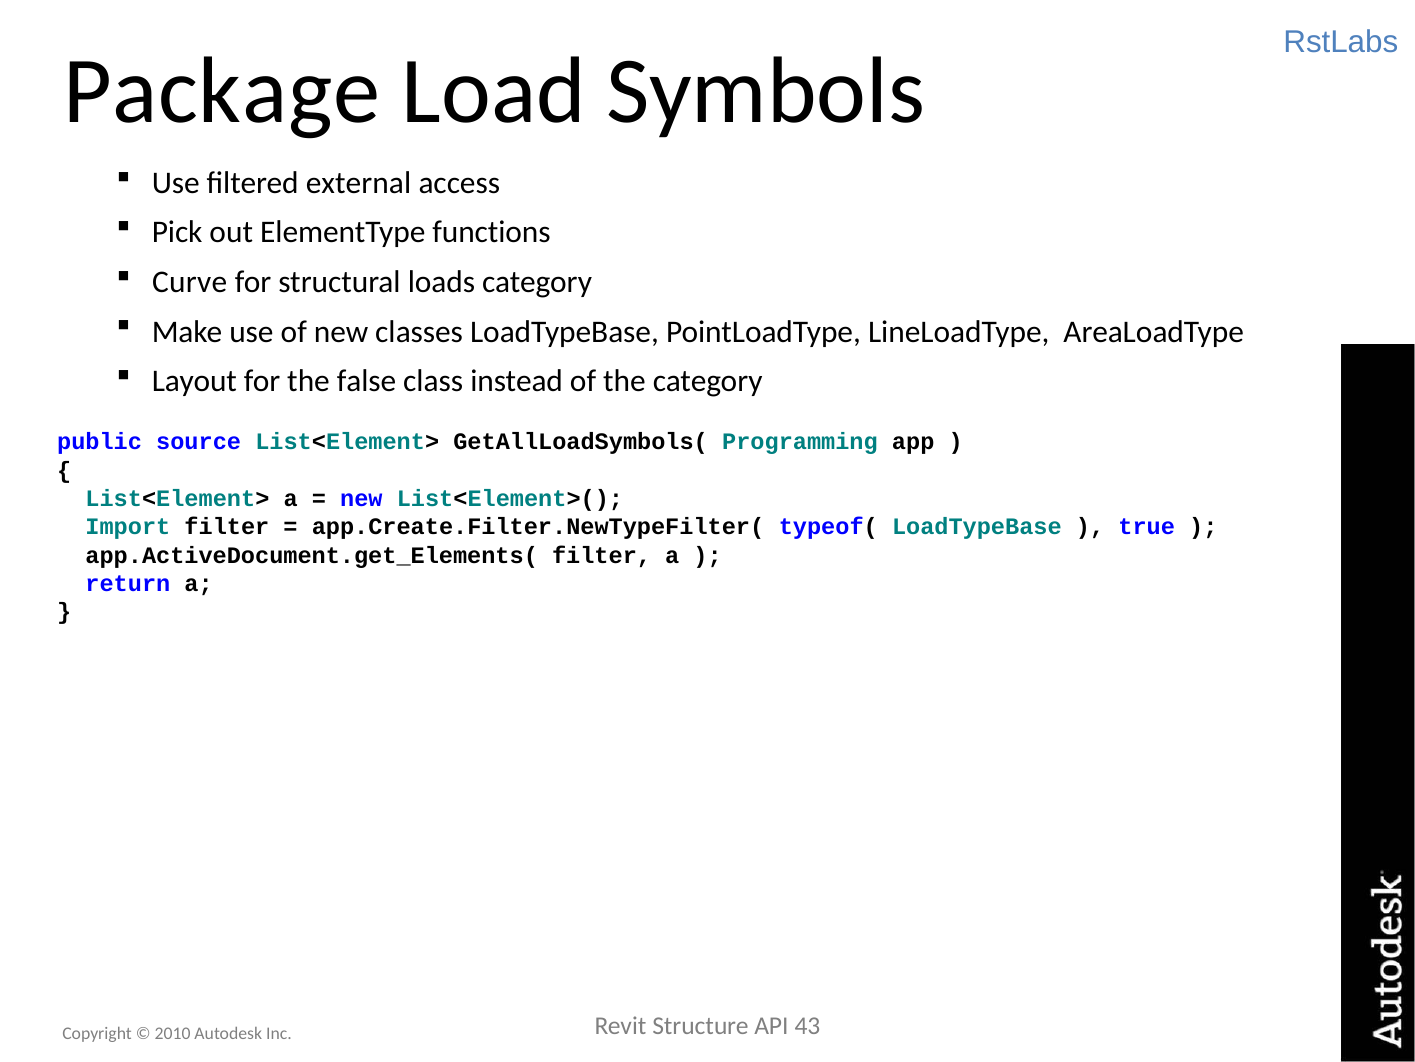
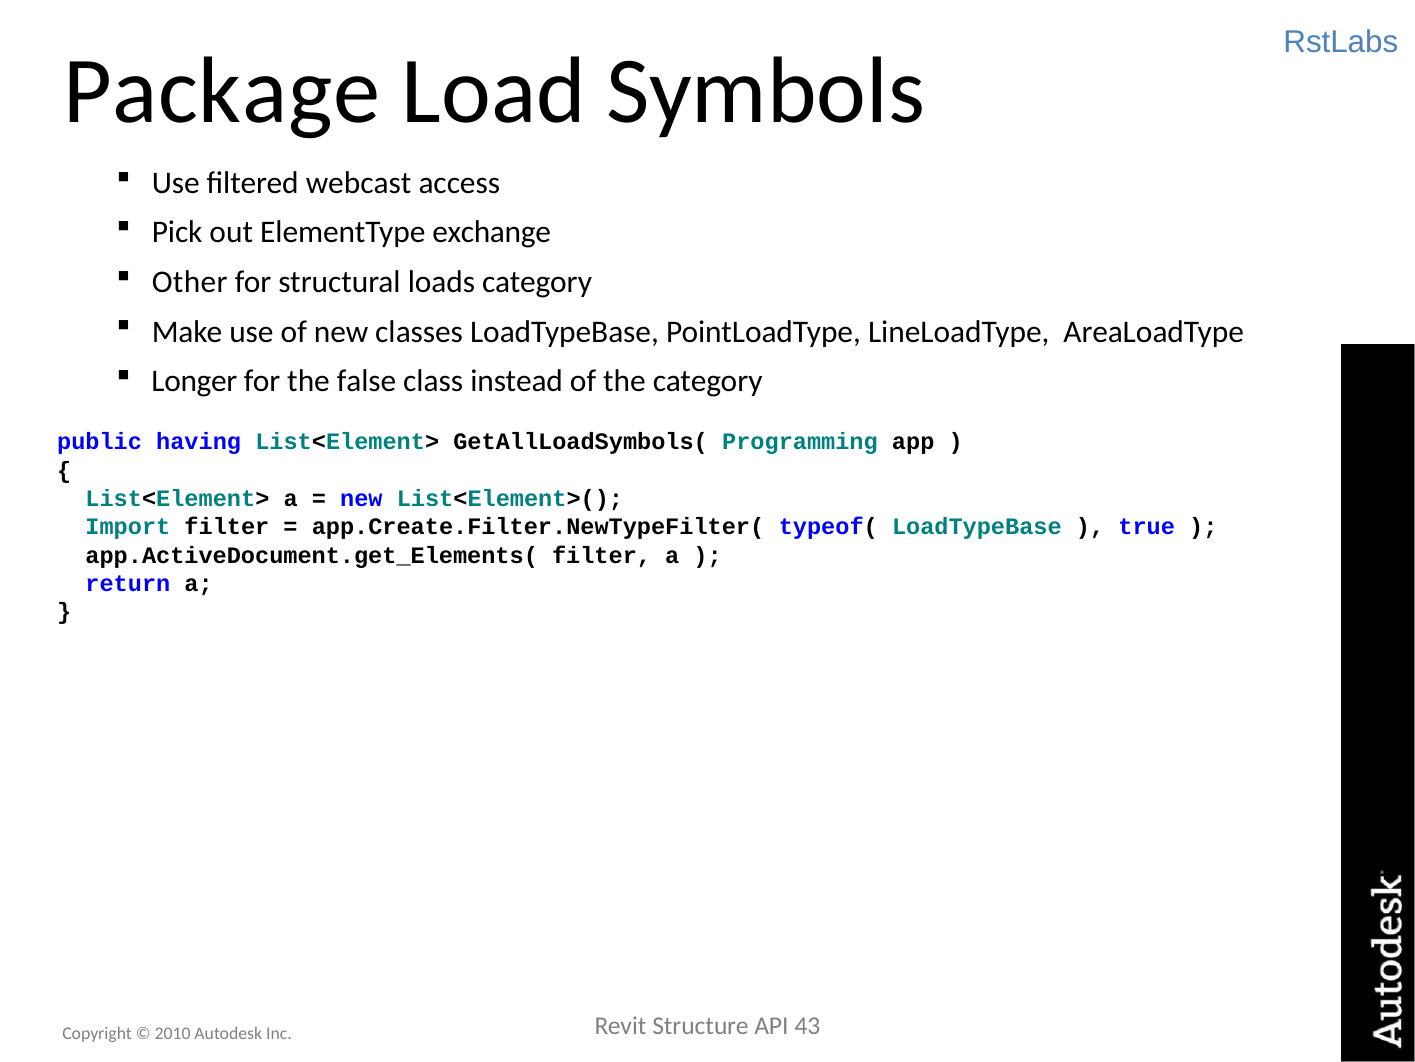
external: external -> webcast
functions: functions -> exchange
Curve: Curve -> Other
Layout: Layout -> Longer
source: source -> having
